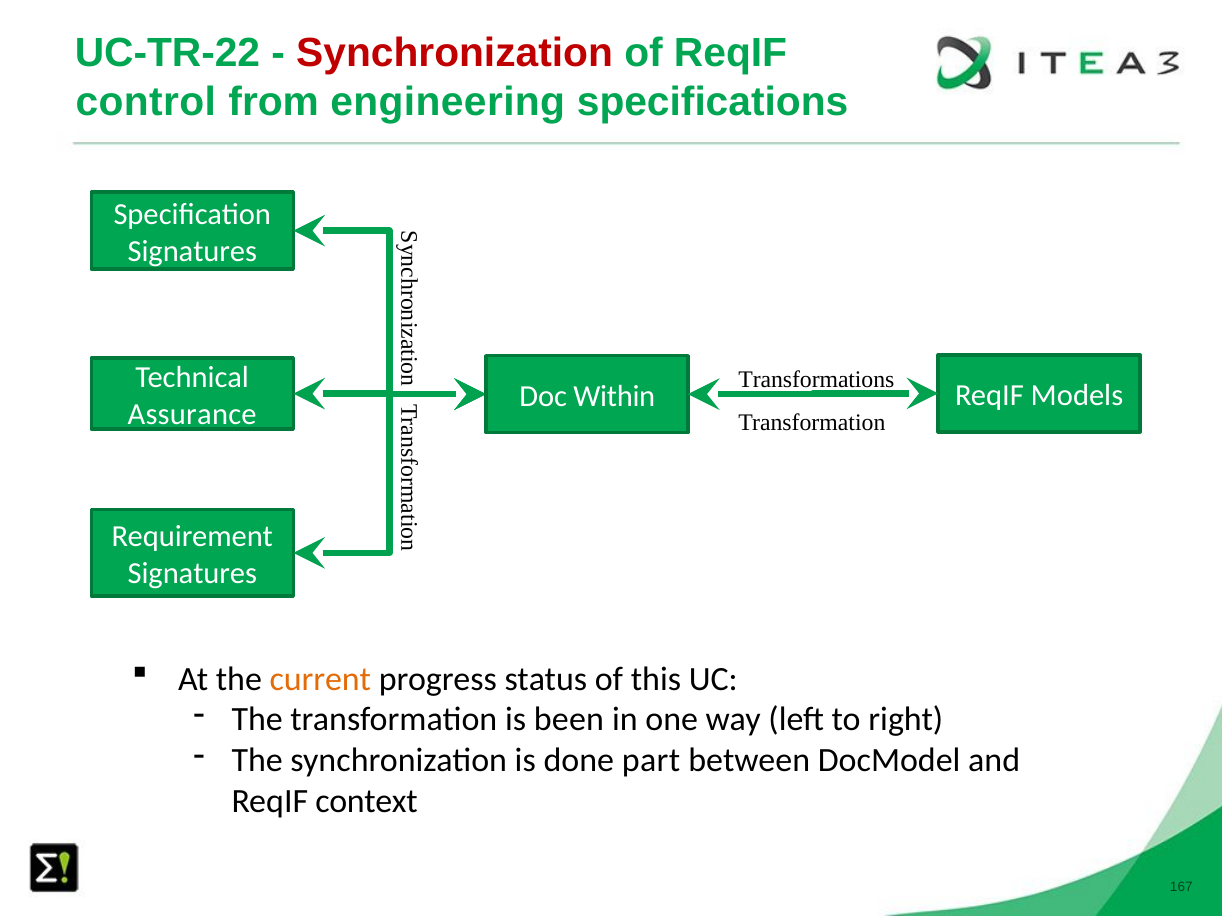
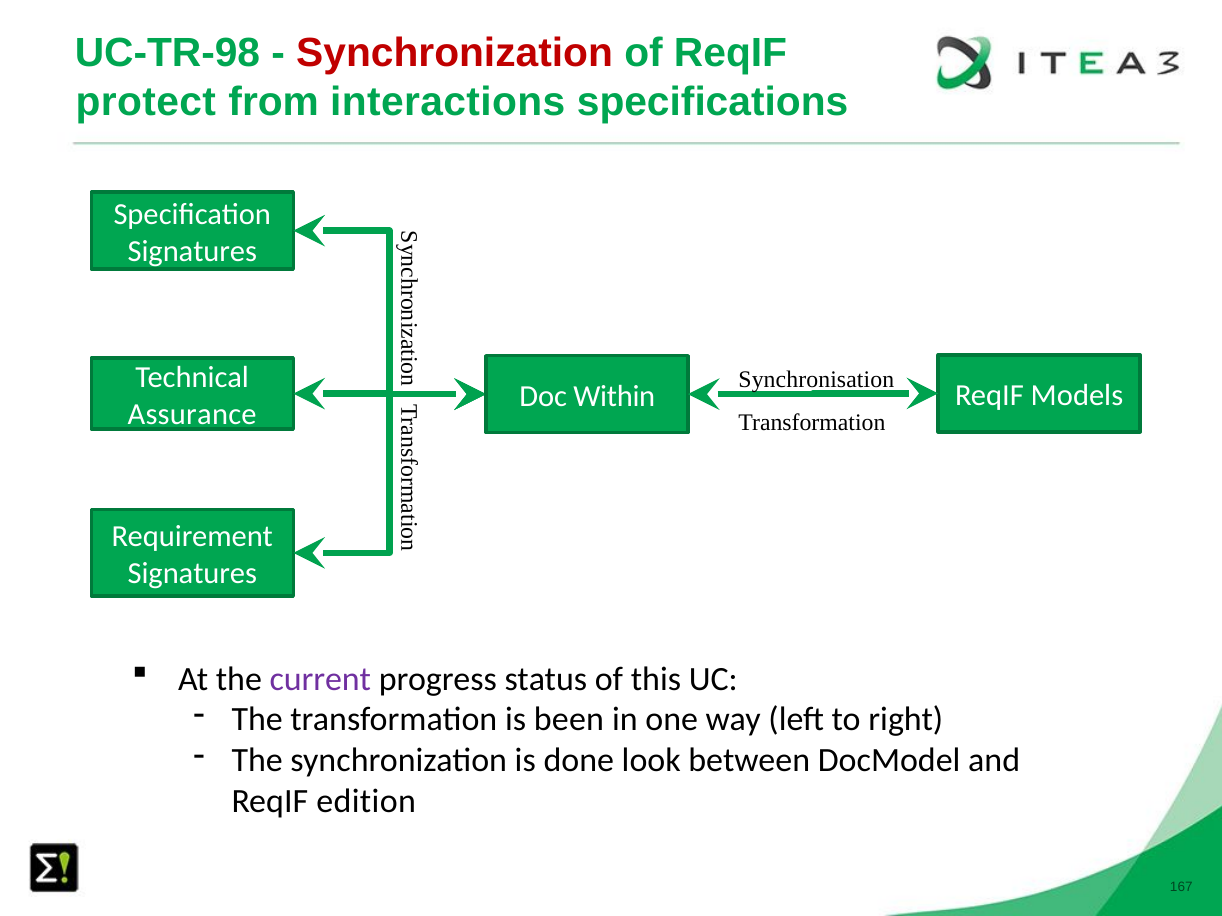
UC-TR-22: UC-TR-22 -> UC-TR-98
control: control -> protect
engineering: engineering -> interactions
Transformations: Transformations -> Synchronisation
current colour: orange -> purple
part: part -> look
context: context -> edition
